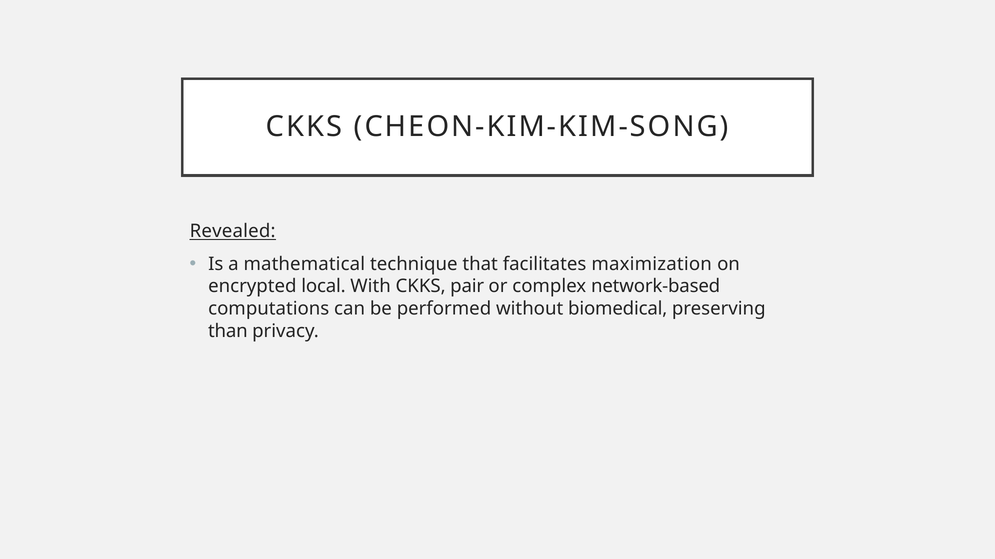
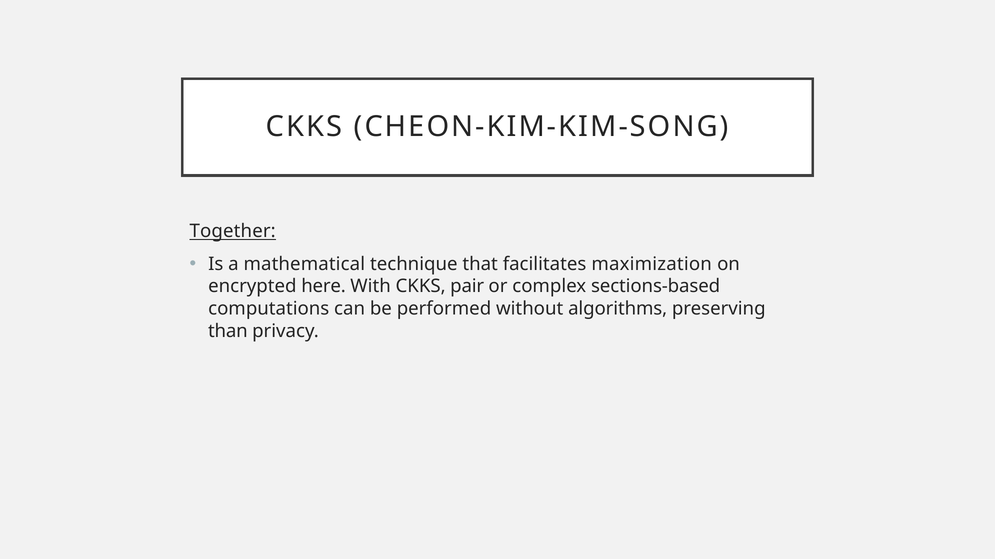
Revealed: Revealed -> Together
local: local -> here
network-based: network-based -> sections-based
biomedical: biomedical -> algorithms
